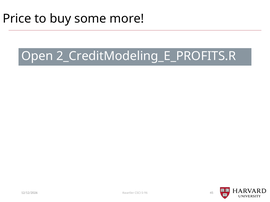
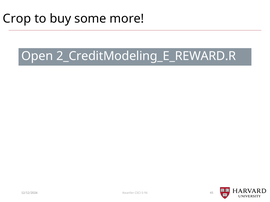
Price: Price -> Crop
2_CreditModeling_E_PROFITS.R: 2_CreditModeling_E_PROFITS.R -> 2_CreditModeling_E_REWARD.R
